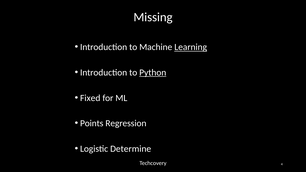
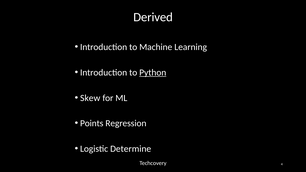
Missing: Missing -> Derived
Learning underline: present -> none
Fixed: Fixed -> Skew
